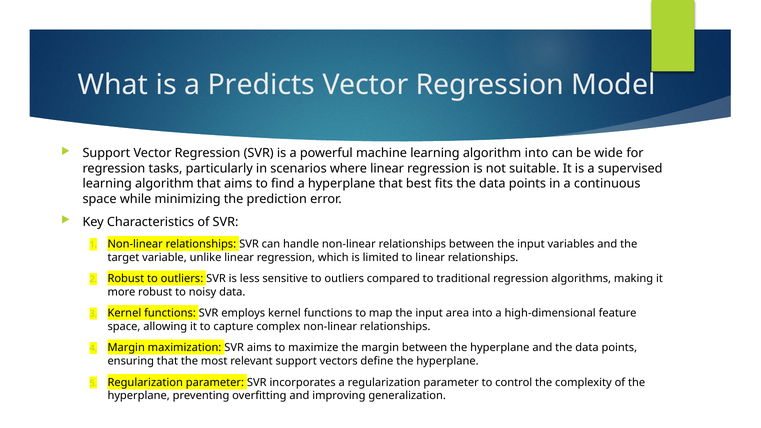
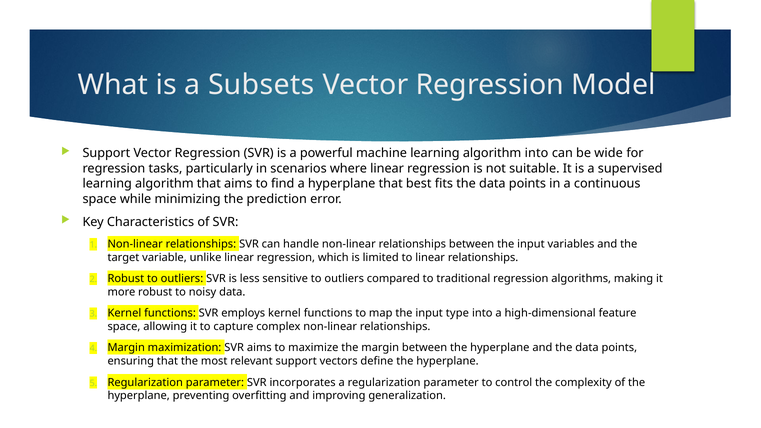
Predicts: Predicts -> Subsets
area: area -> type
